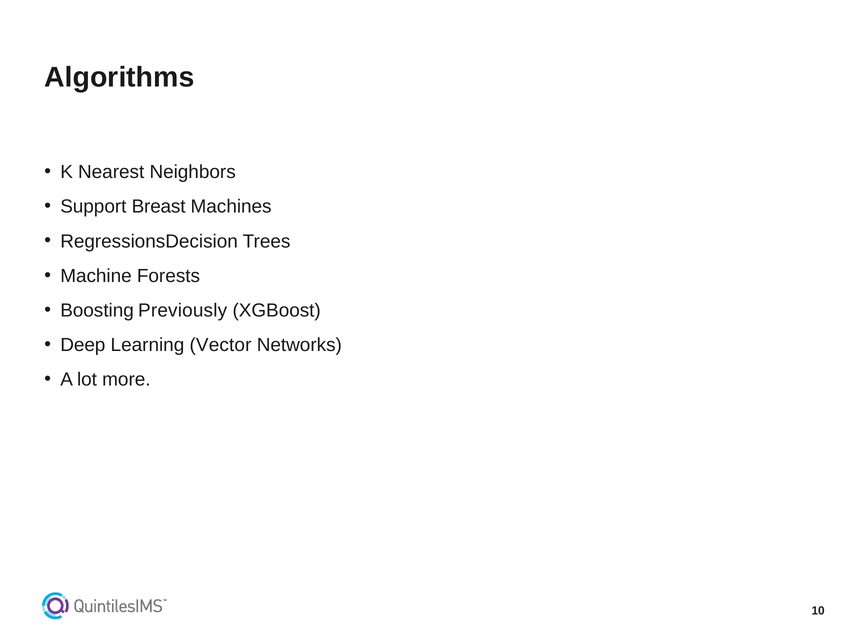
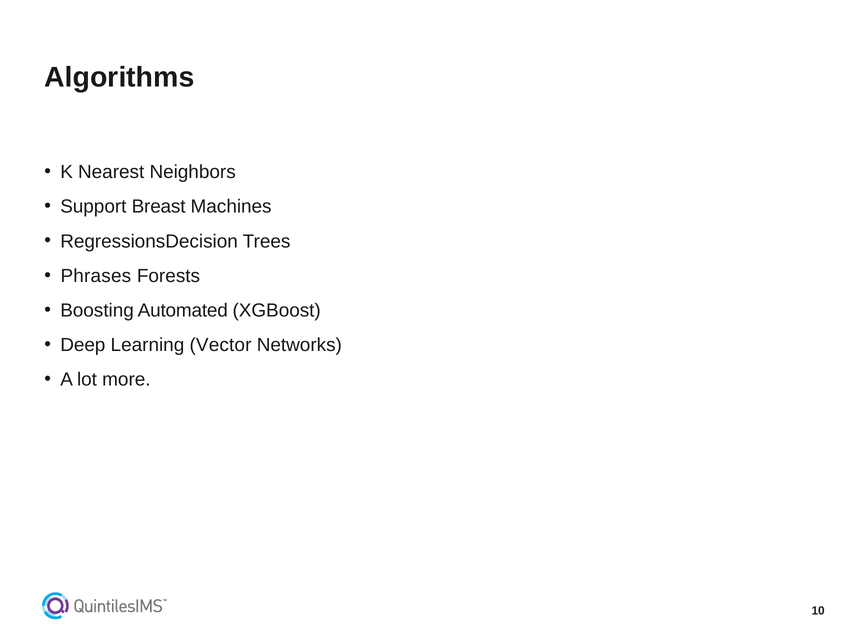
Machine: Machine -> Phrases
Previously: Previously -> Automated
